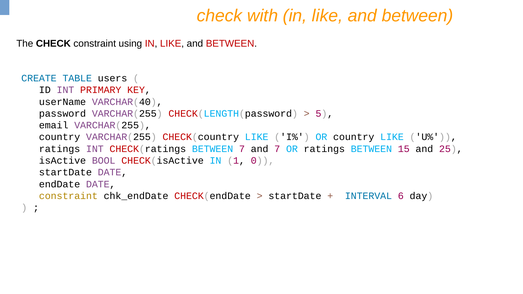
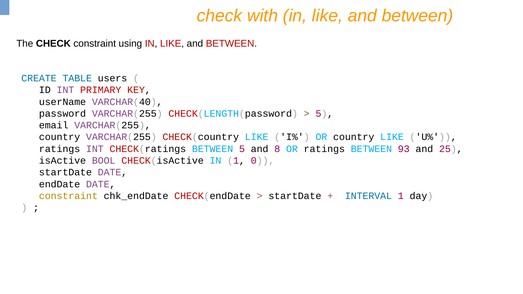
BETWEEN 7: 7 -> 5
and 7: 7 -> 8
15: 15 -> 93
INTERVAL 6: 6 -> 1
